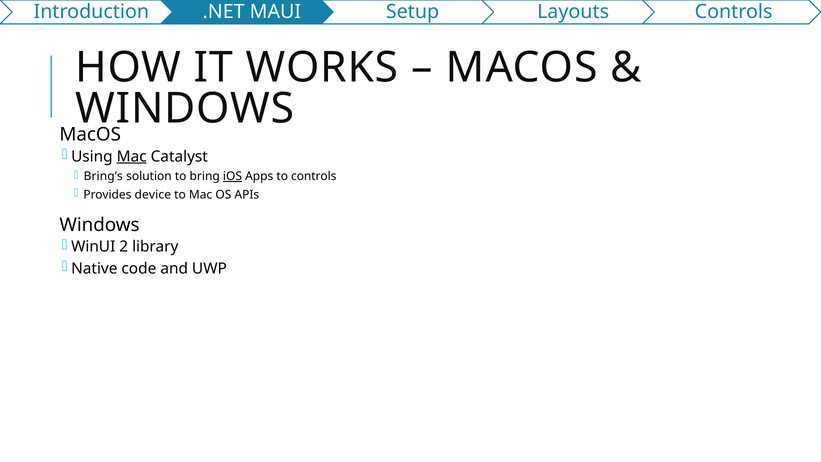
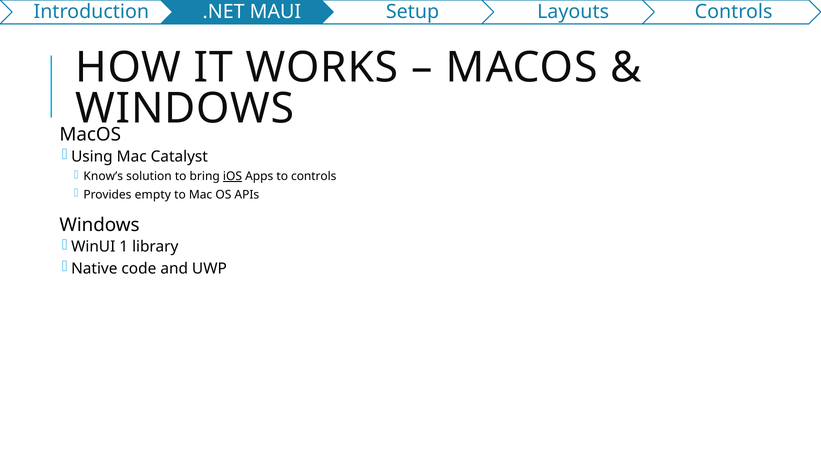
Mac at (132, 156) underline: present -> none
Bring’s: Bring’s -> Know’s
device: device -> empty
2: 2 -> 1
